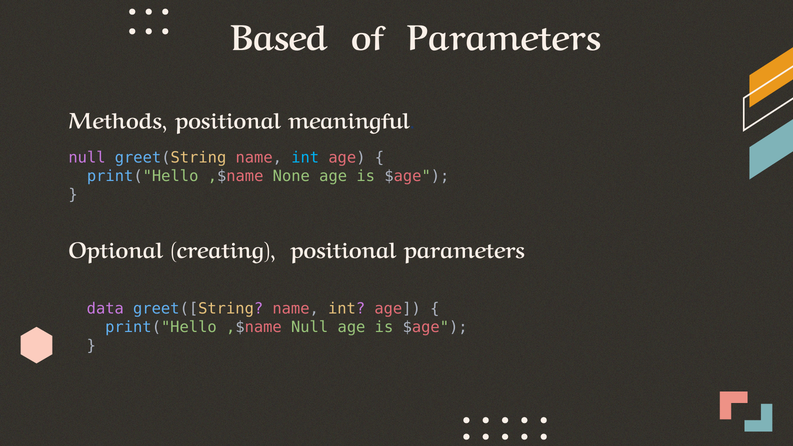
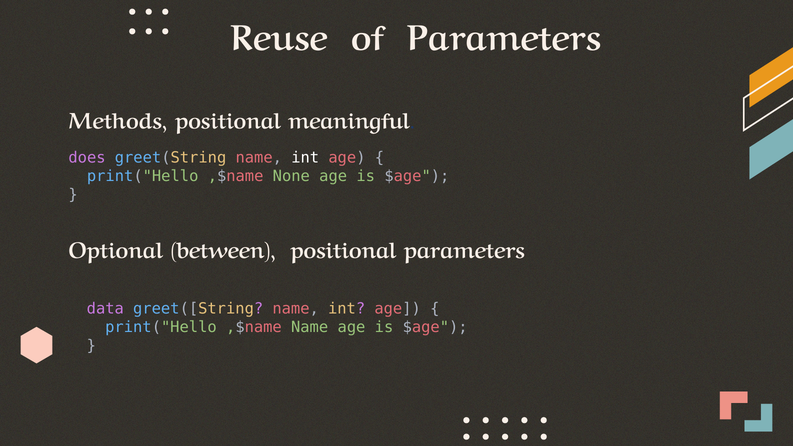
Based: Based -> Reuse
null at (87, 158): null -> does
int at (305, 158) colour: light blue -> white
creating: creating -> between
,$name Null: Null -> Name
